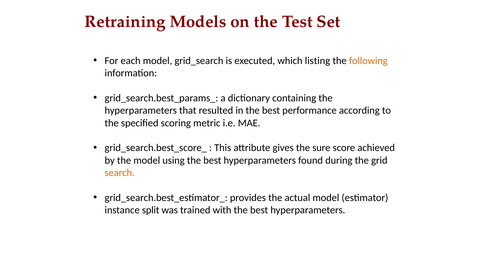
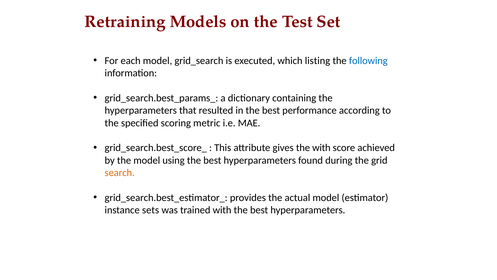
following colour: orange -> blue
the sure: sure -> with
split: split -> sets
